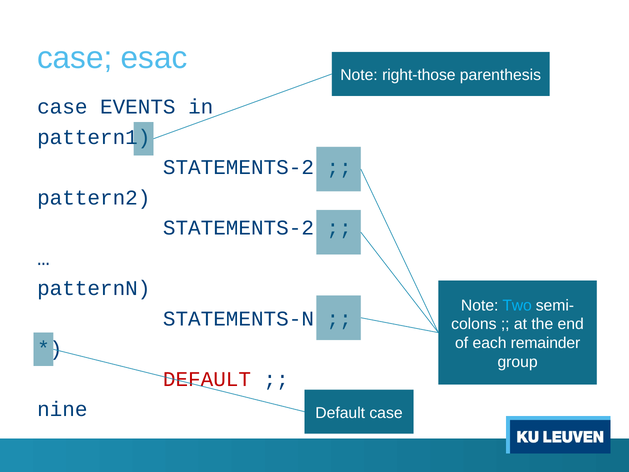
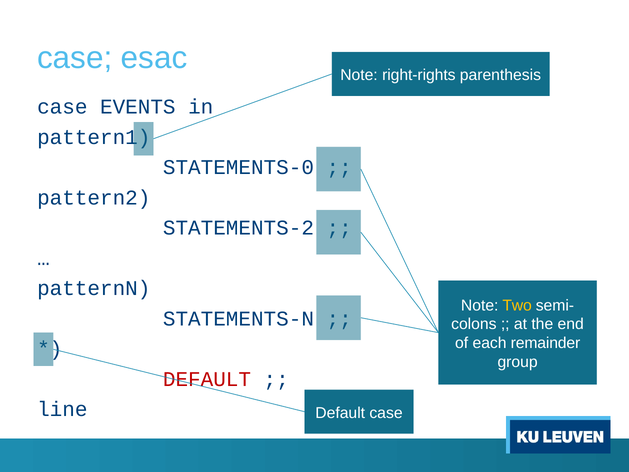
right-those: right-those -> right-rights
STATEMENTS-2 at (238, 167): STATEMENTS-2 -> STATEMENTS-0
Two colour: light blue -> yellow
nine: nine -> line
